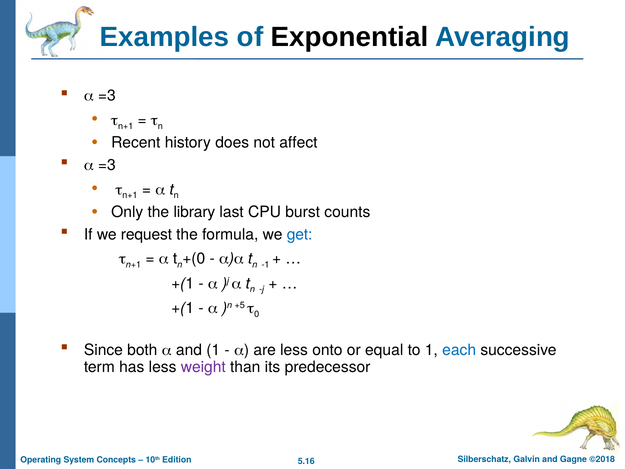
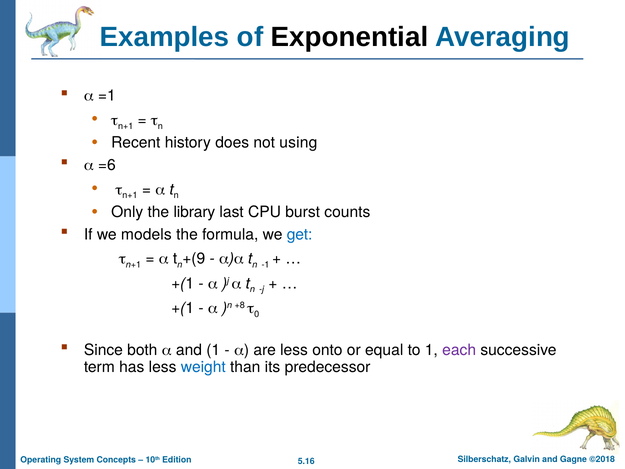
=3 at (107, 96): =3 -> =1
affect: affect -> using
=3 at (107, 165): =3 -> =6
request: request -> models
+(0: +(0 -> +(9
+5: +5 -> +8
each colour: blue -> purple
weight colour: purple -> blue
